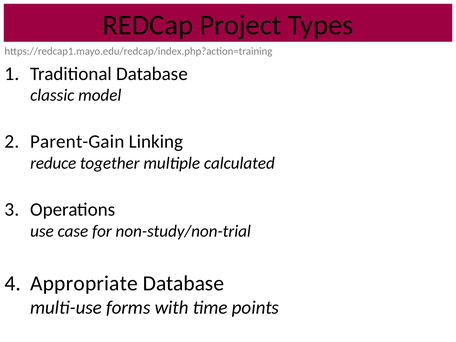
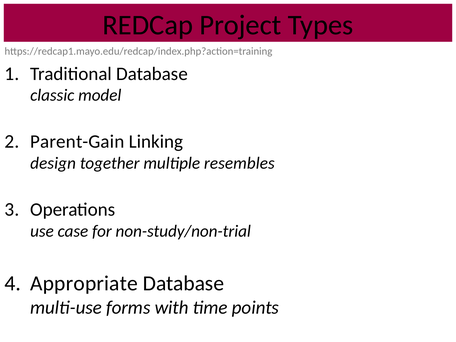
reduce: reduce -> design
calculated: calculated -> resembles
